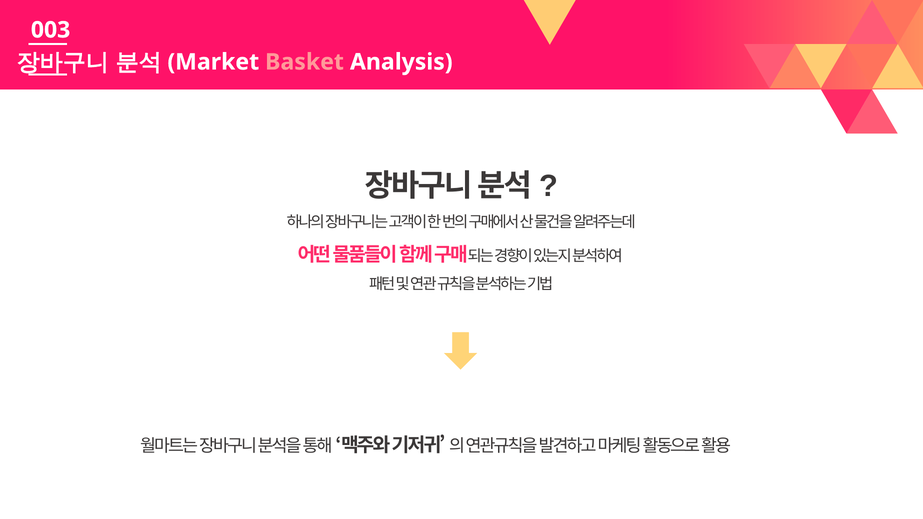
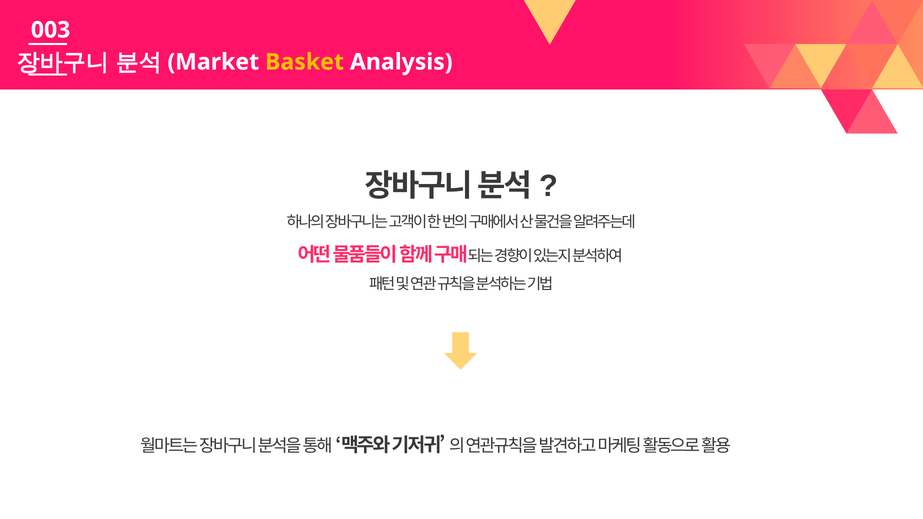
Basket colour: pink -> yellow
